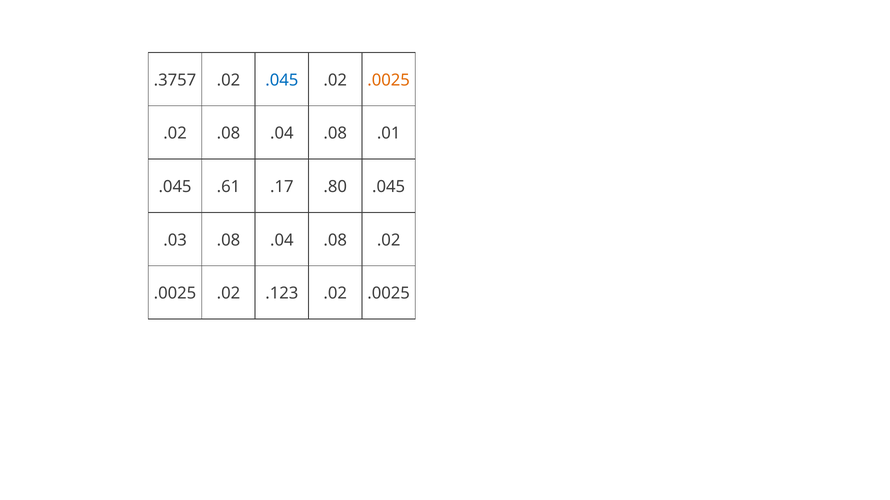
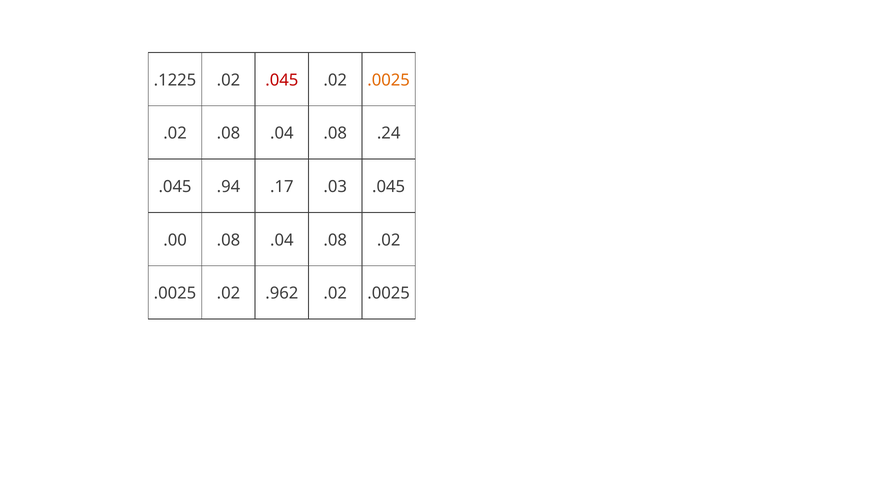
.3757: .3757 -> .1225
.045 at (282, 80) colour: blue -> red
.01: .01 -> .24
.61: .61 -> .94
.80: .80 -> .03
.03: .03 -> .00
.123: .123 -> .962
